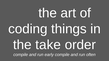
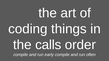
take: take -> calls
